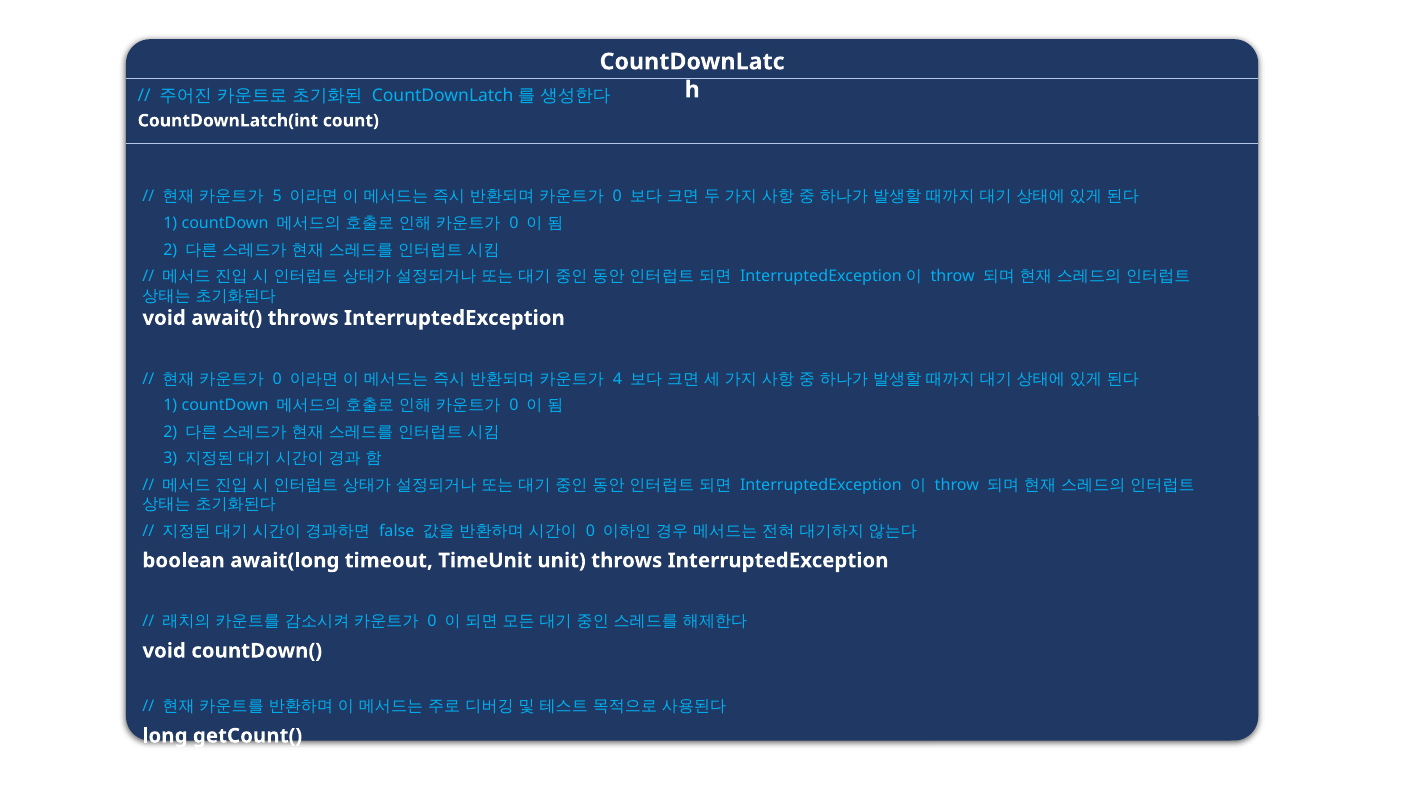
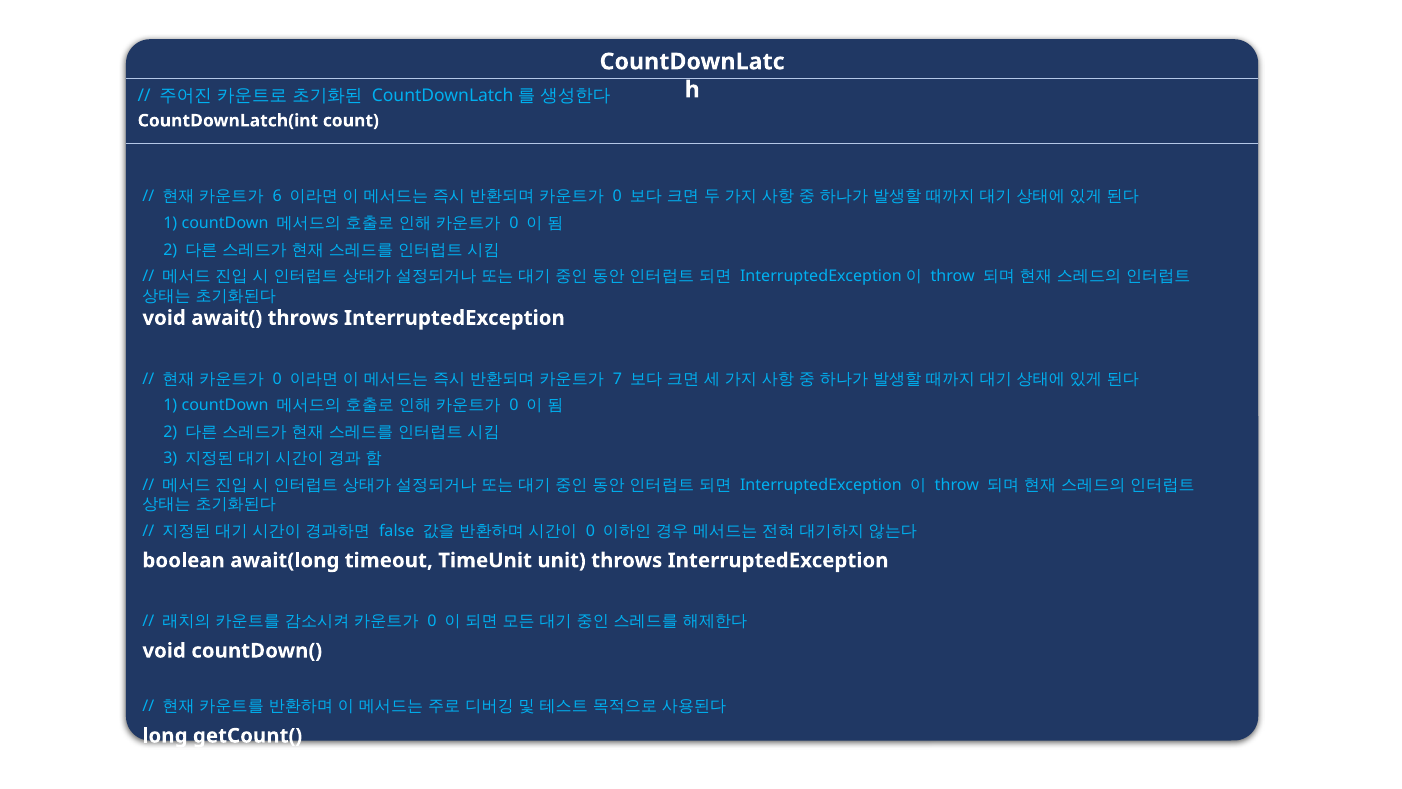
5: 5 -> 6
4: 4 -> 7
